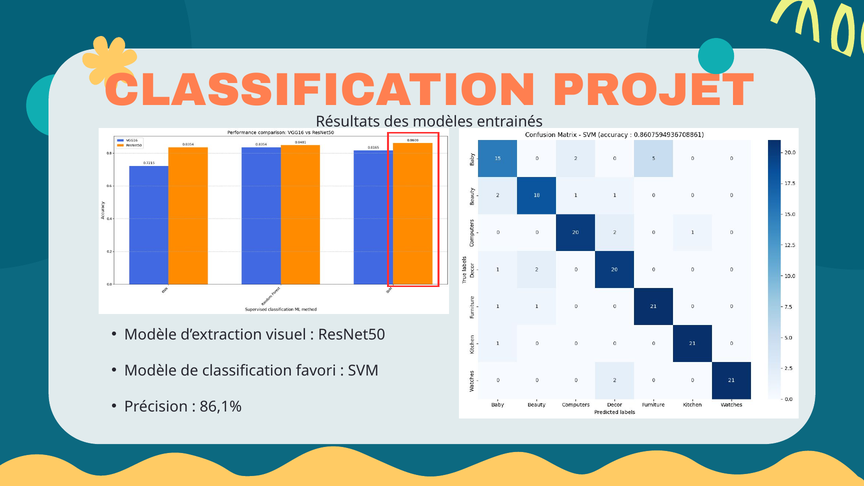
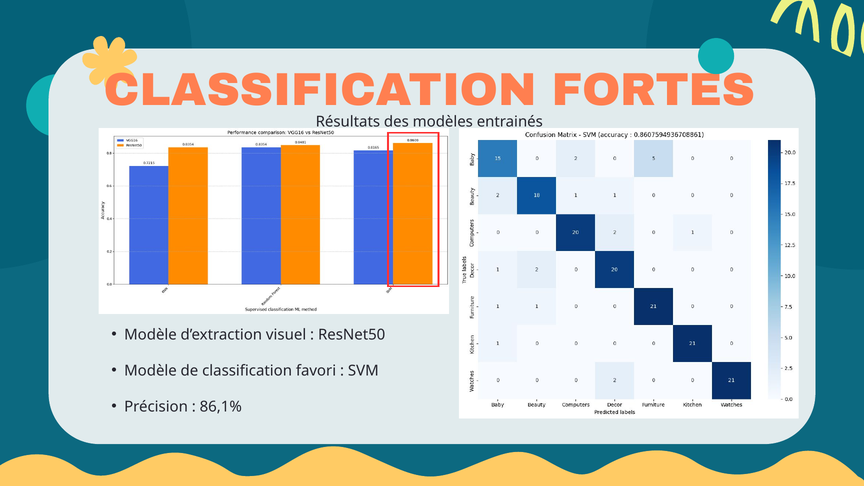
PROJET: PROJET -> FORTES
